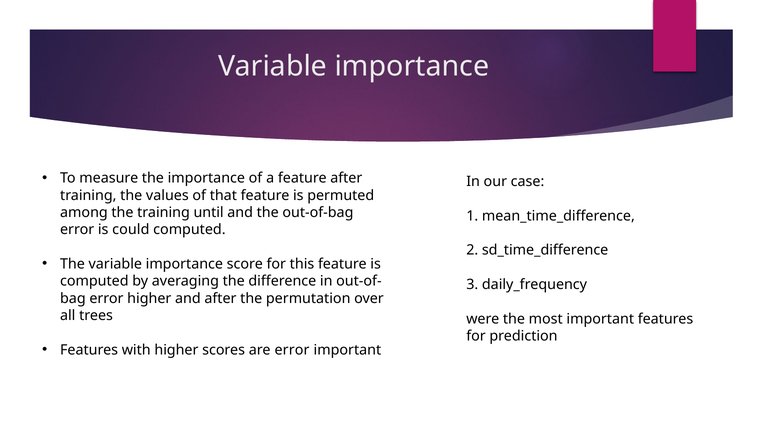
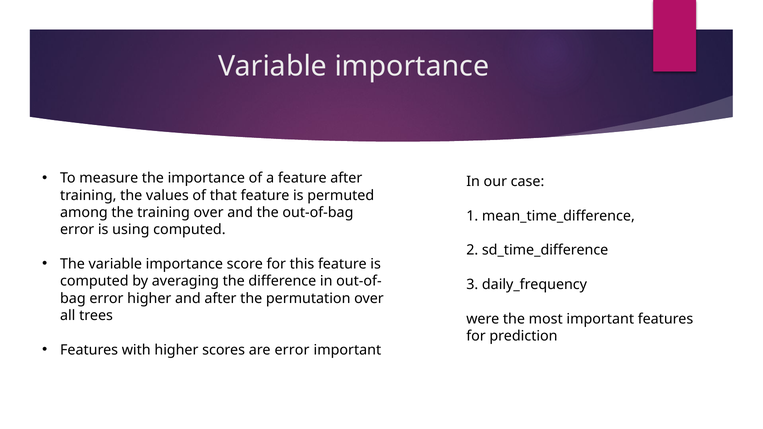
training until: until -> over
could: could -> using
